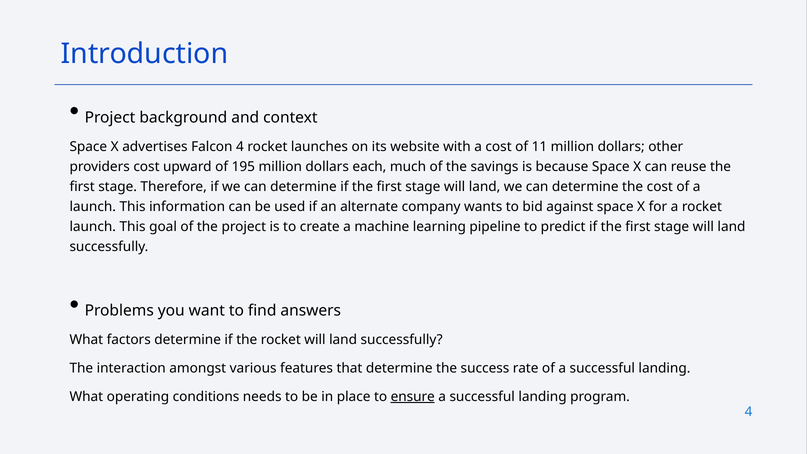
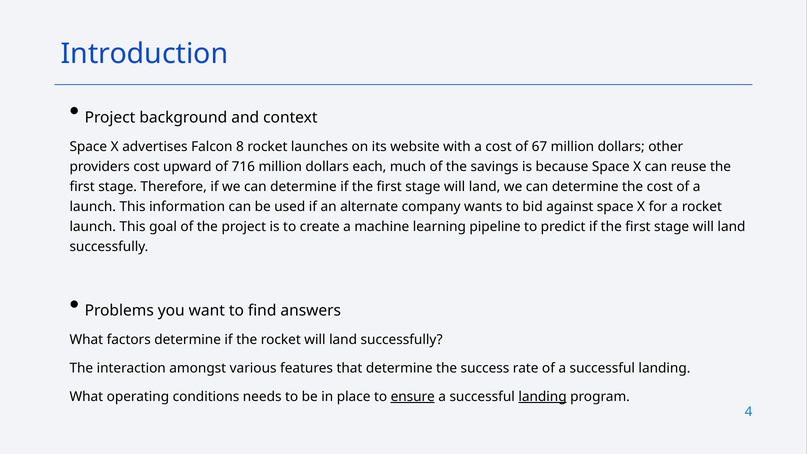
Falcon 4: 4 -> 8
11: 11 -> 67
195: 195 -> 716
landing at (543, 397) underline: none -> present
